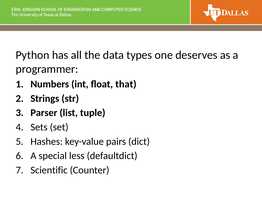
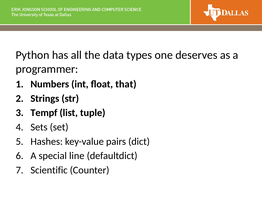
Parser: Parser -> Tempf
less: less -> line
